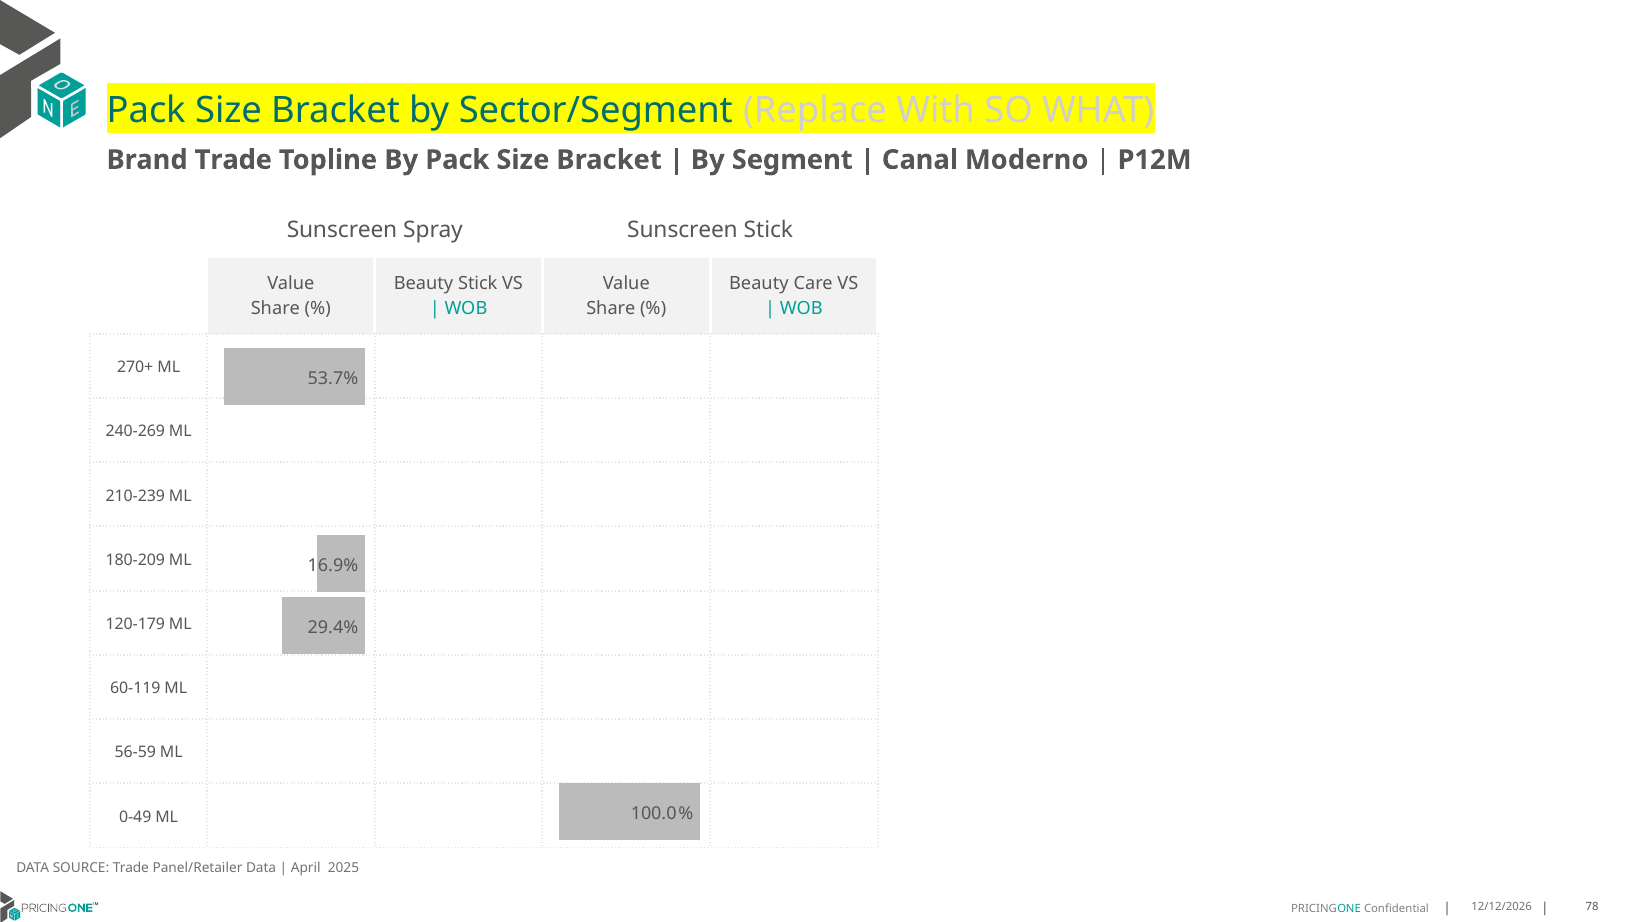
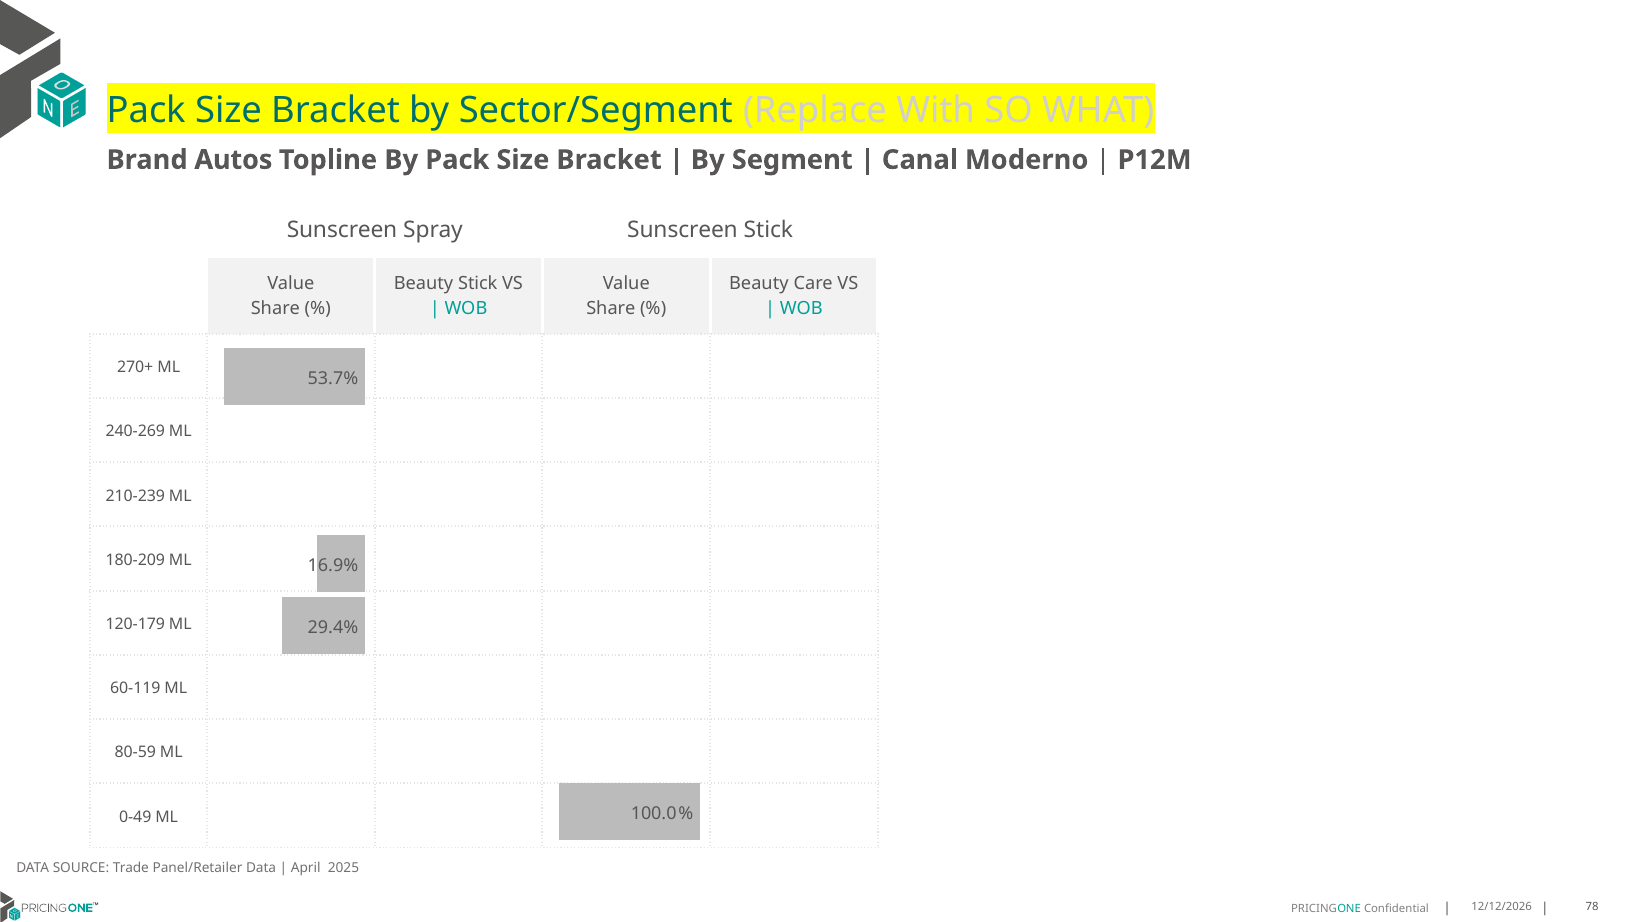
Brand Trade: Trade -> Autos
56-59: 56-59 -> 80-59
